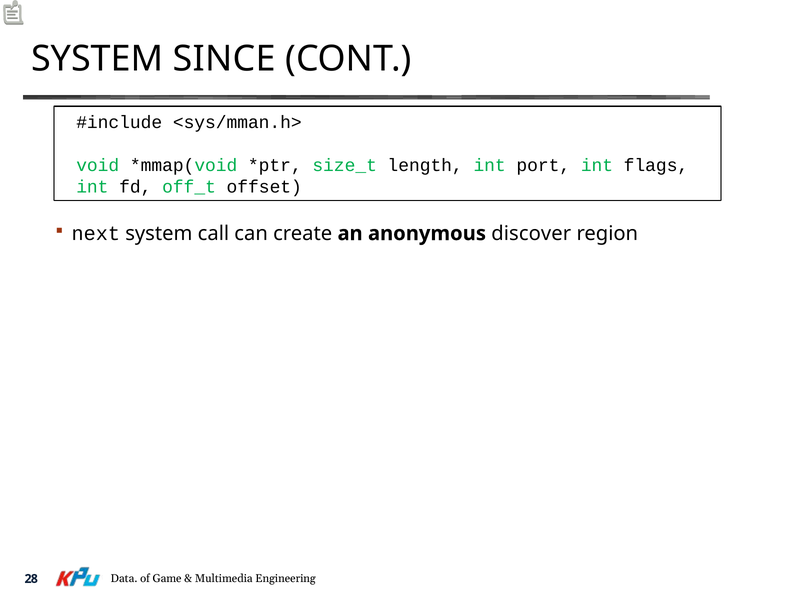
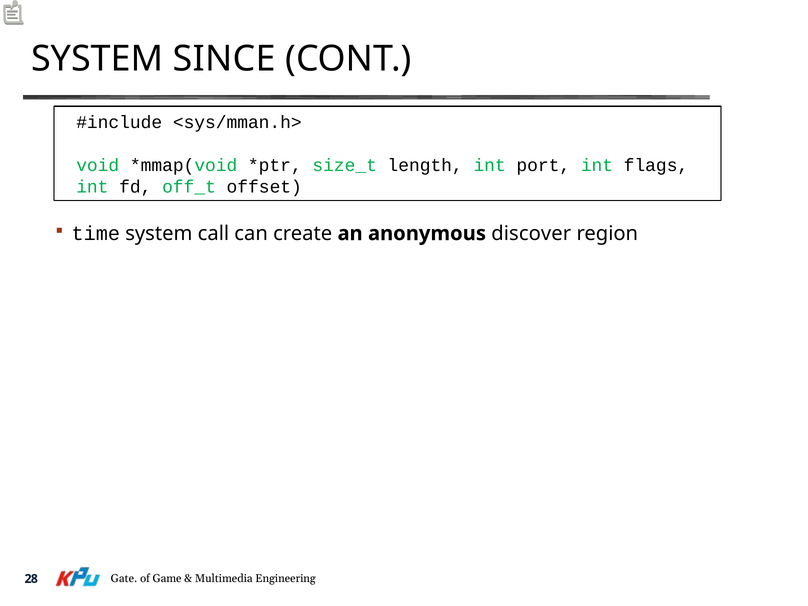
next: next -> time
Data: Data -> Gate
